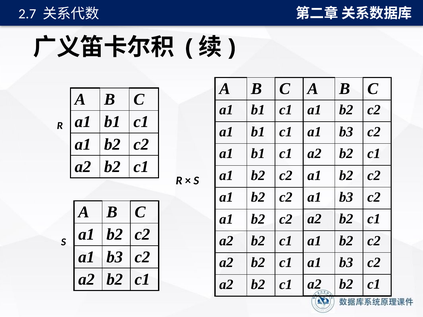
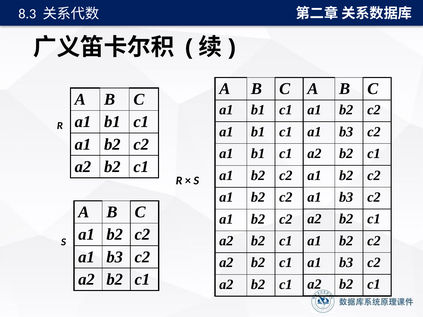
2.7: 2.7 -> 8.3
